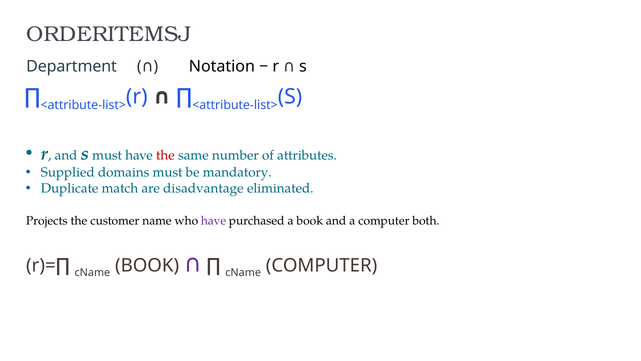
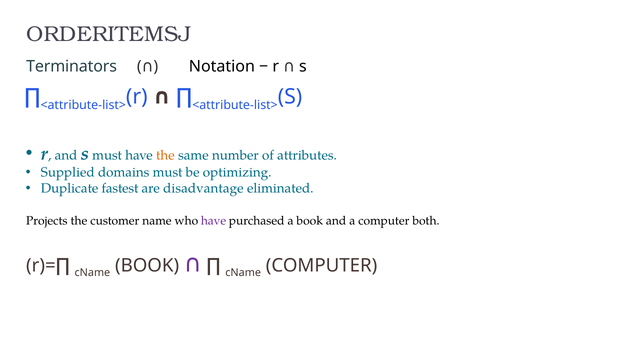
Department: Department -> Terminators
the at (165, 155) colour: red -> orange
mandatory: mandatory -> optimizing
match: match -> fastest
